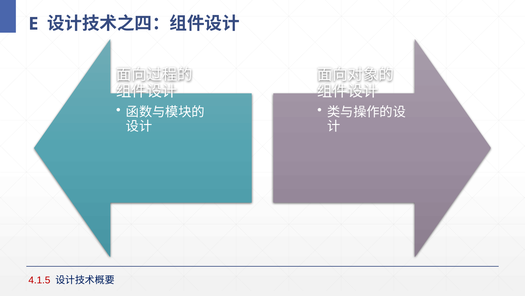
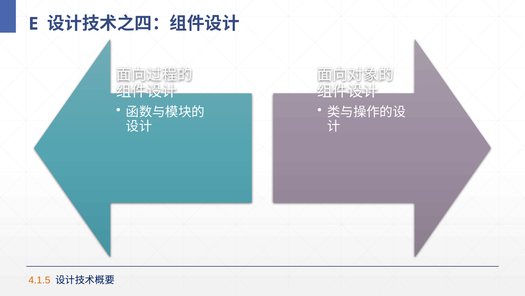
4.1.5 colour: red -> orange
